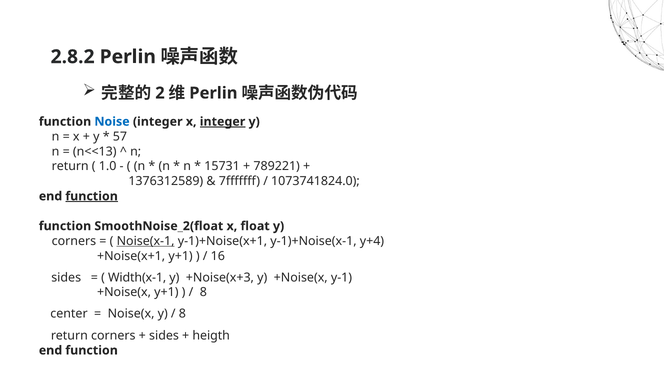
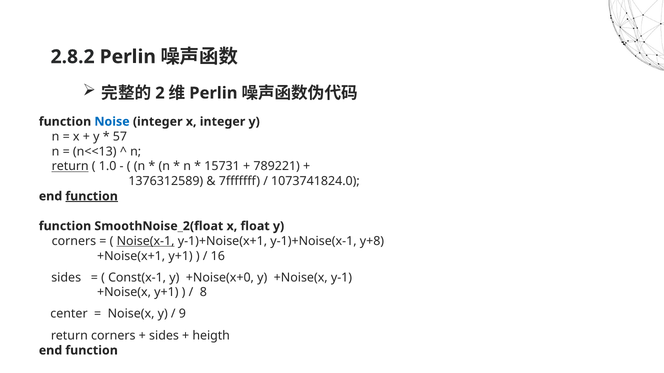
integer at (223, 122) underline: present -> none
return at (70, 167) underline: none -> present
y+4: y+4 -> y+8
Width(x-1: Width(x-1 -> Const(x-1
+Noise(x+3: +Noise(x+3 -> +Noise(x+0
8 at (182, 314): 8 -> 9
